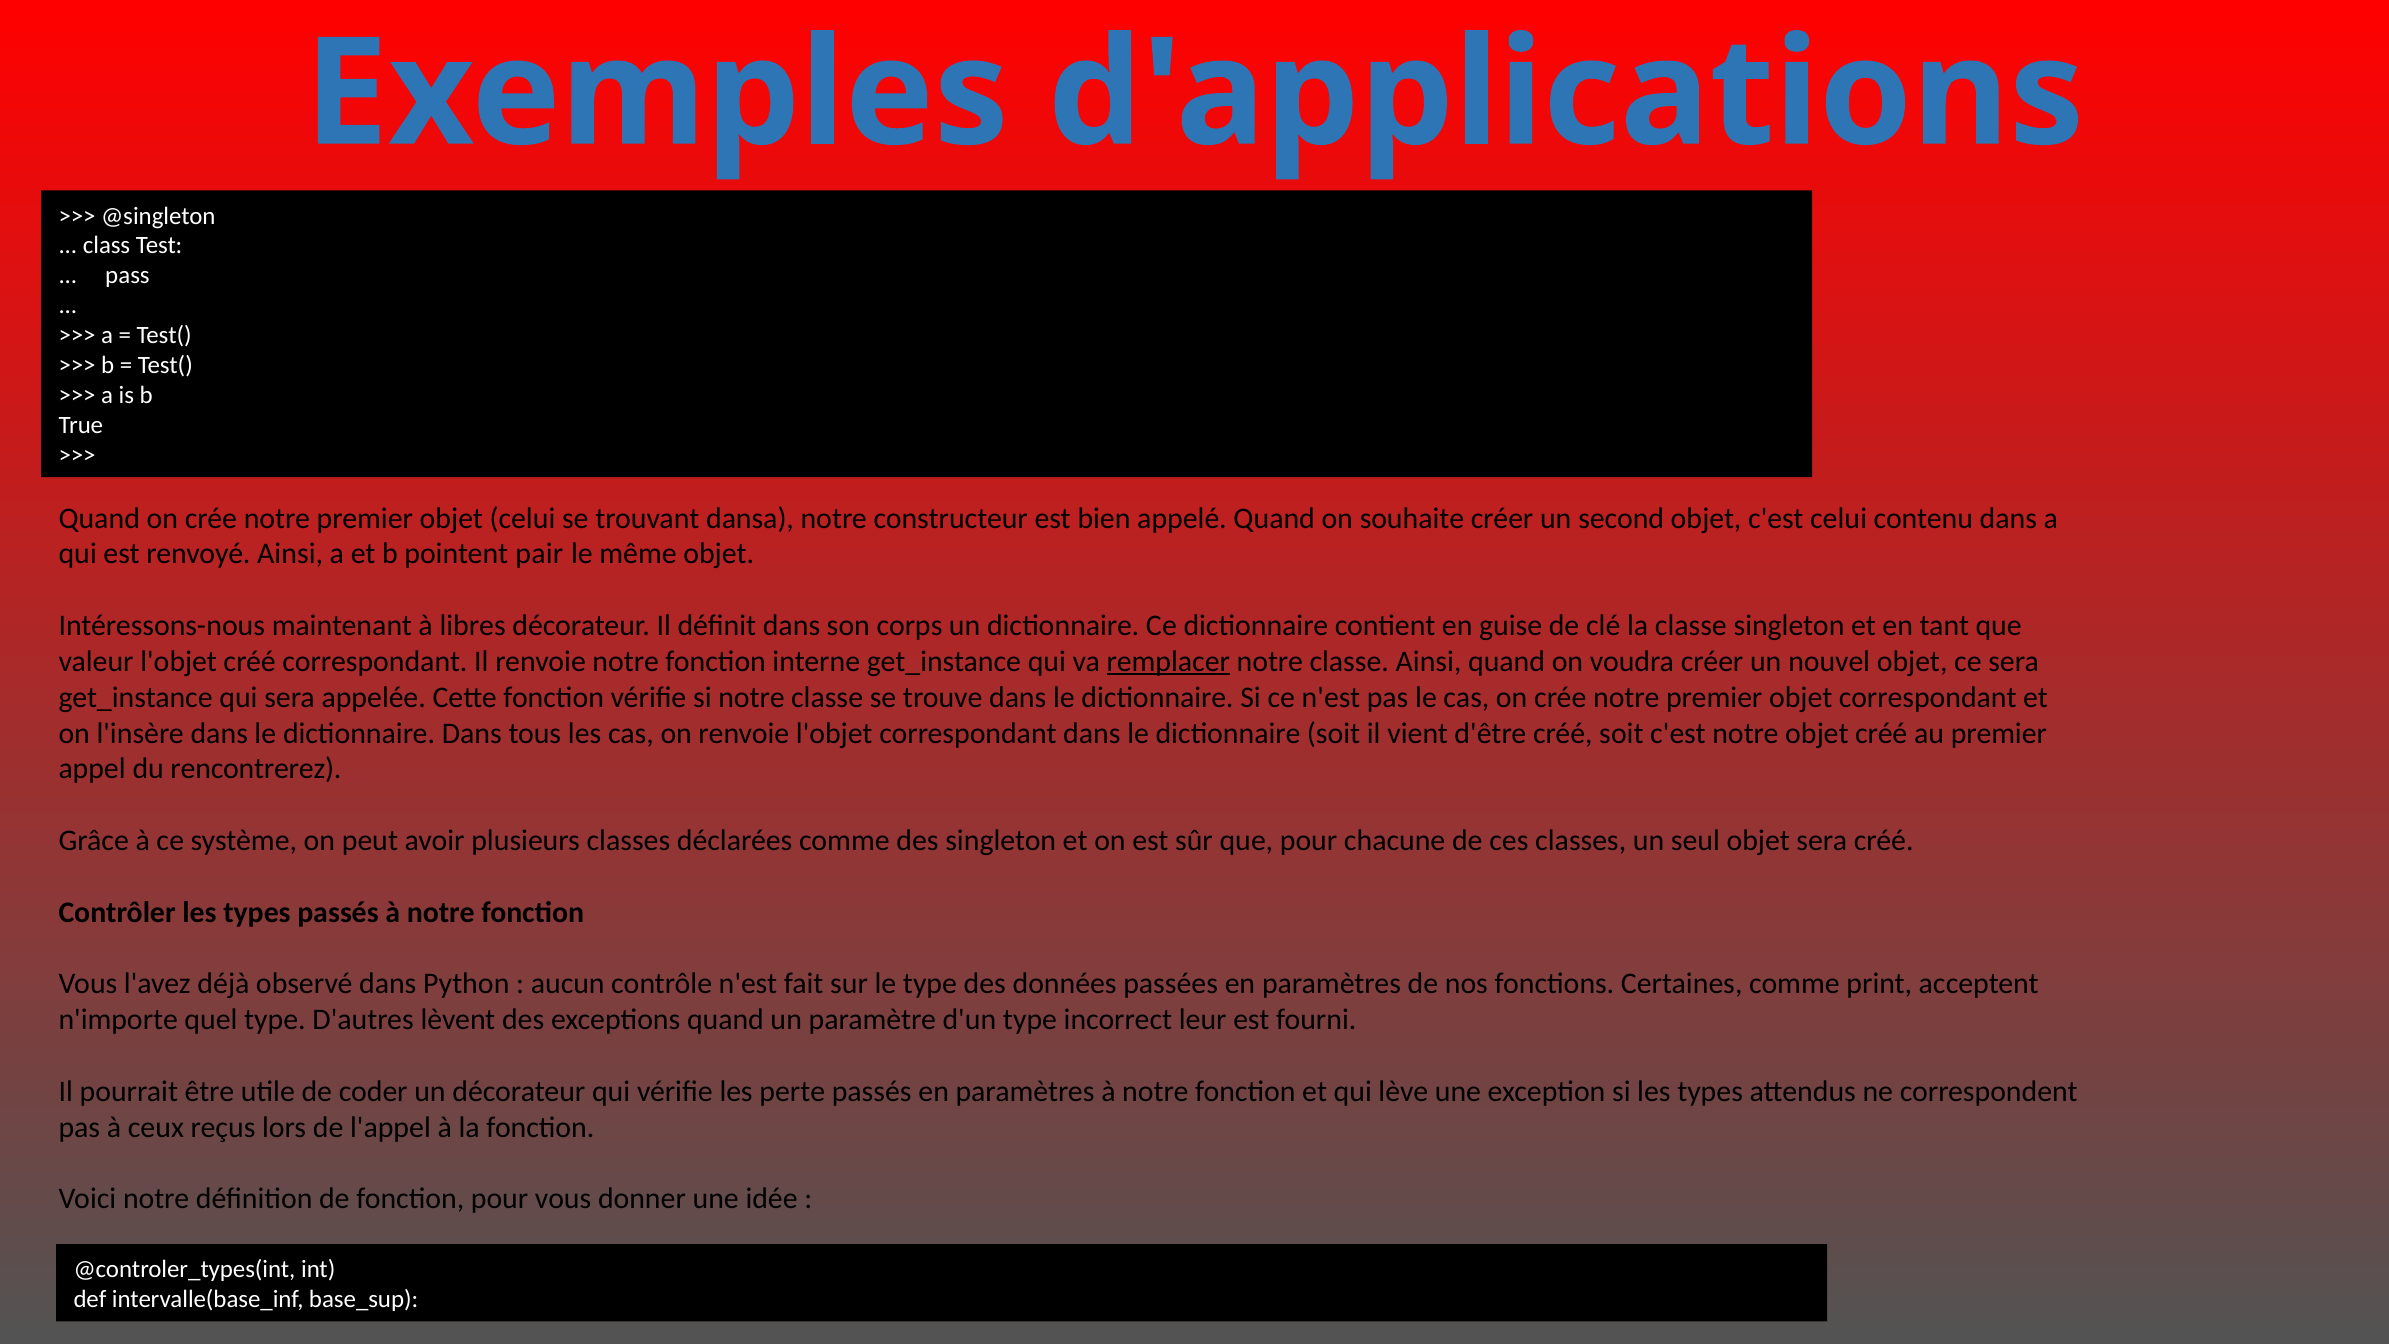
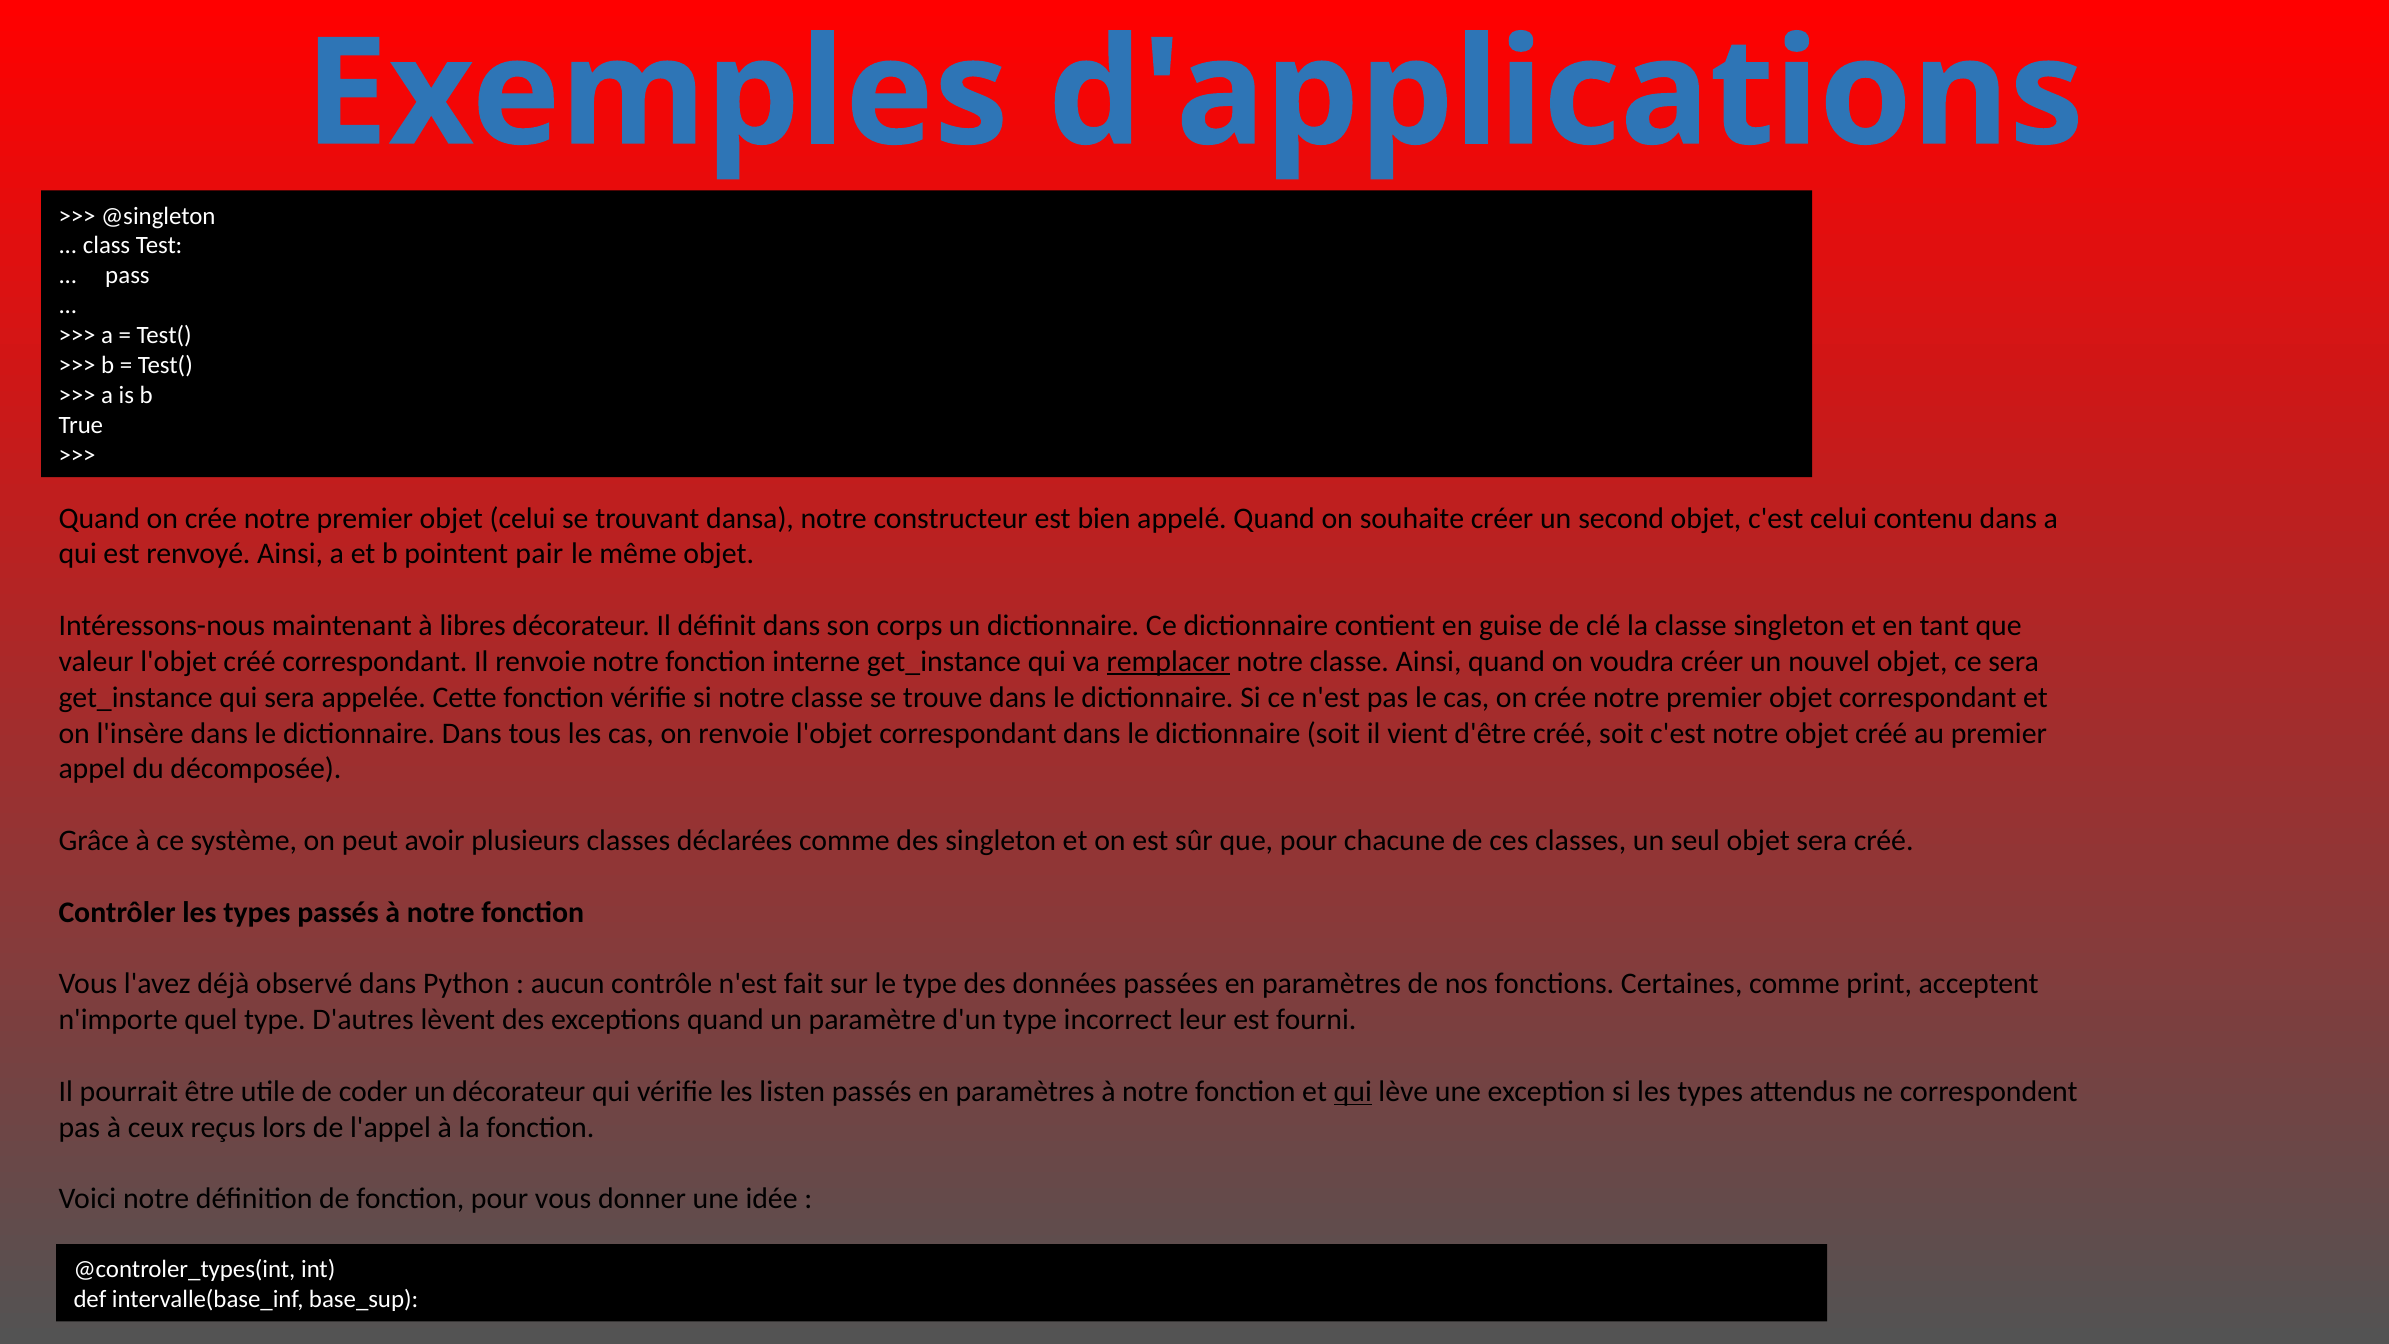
rencontrerez: rencontrerez -> décomposée
perte: perte -> listen
qui at (1353, 1091) underline: none -> present
